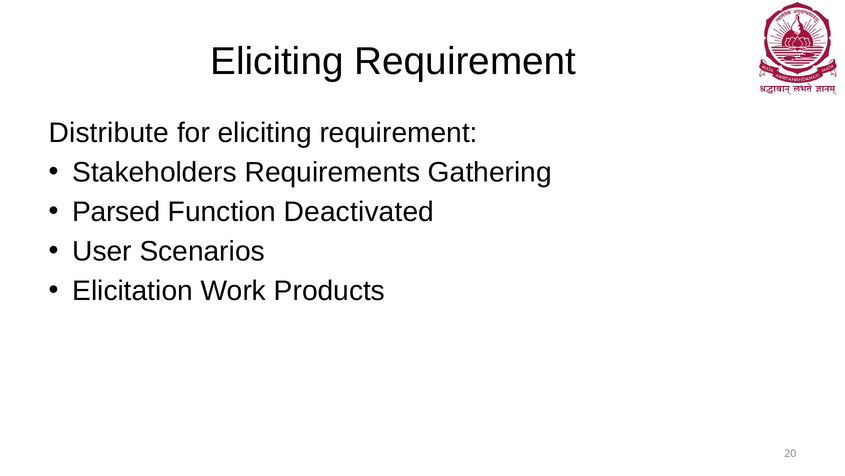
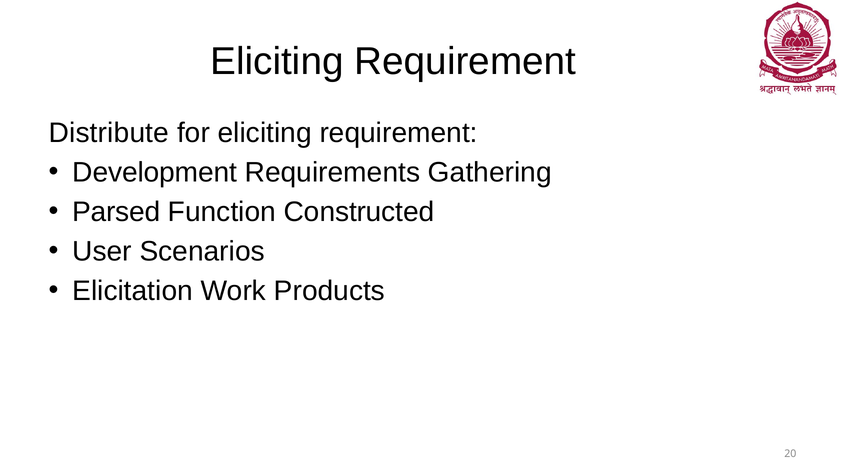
Stakeholders: Stakeholders -> Development
Deactivated: Deactivated -> Constructed
